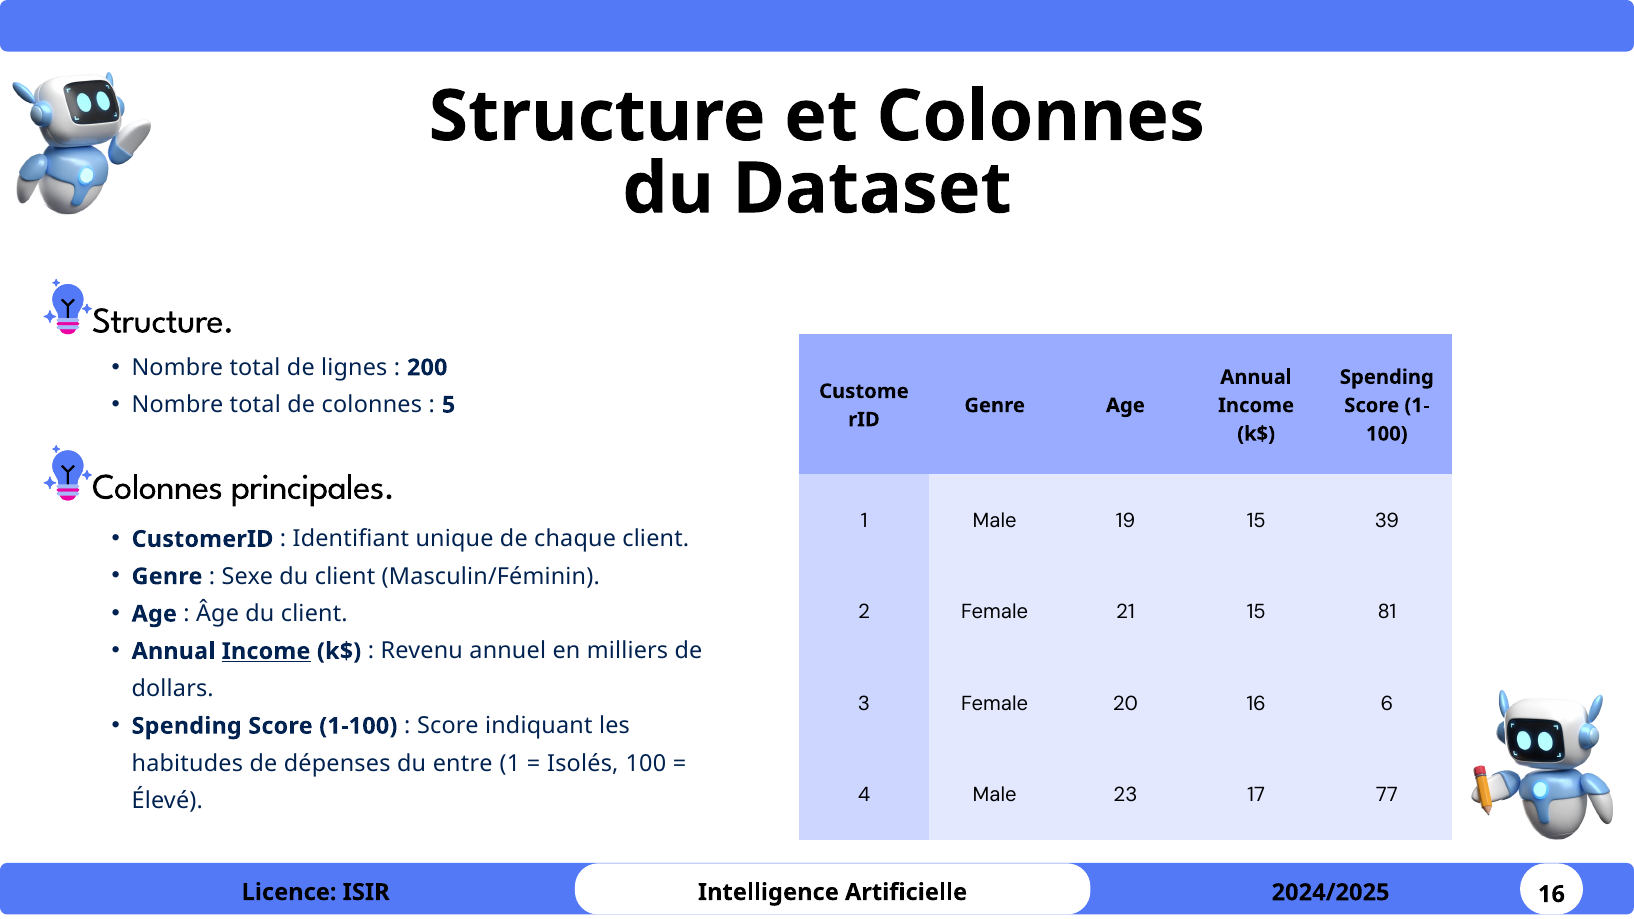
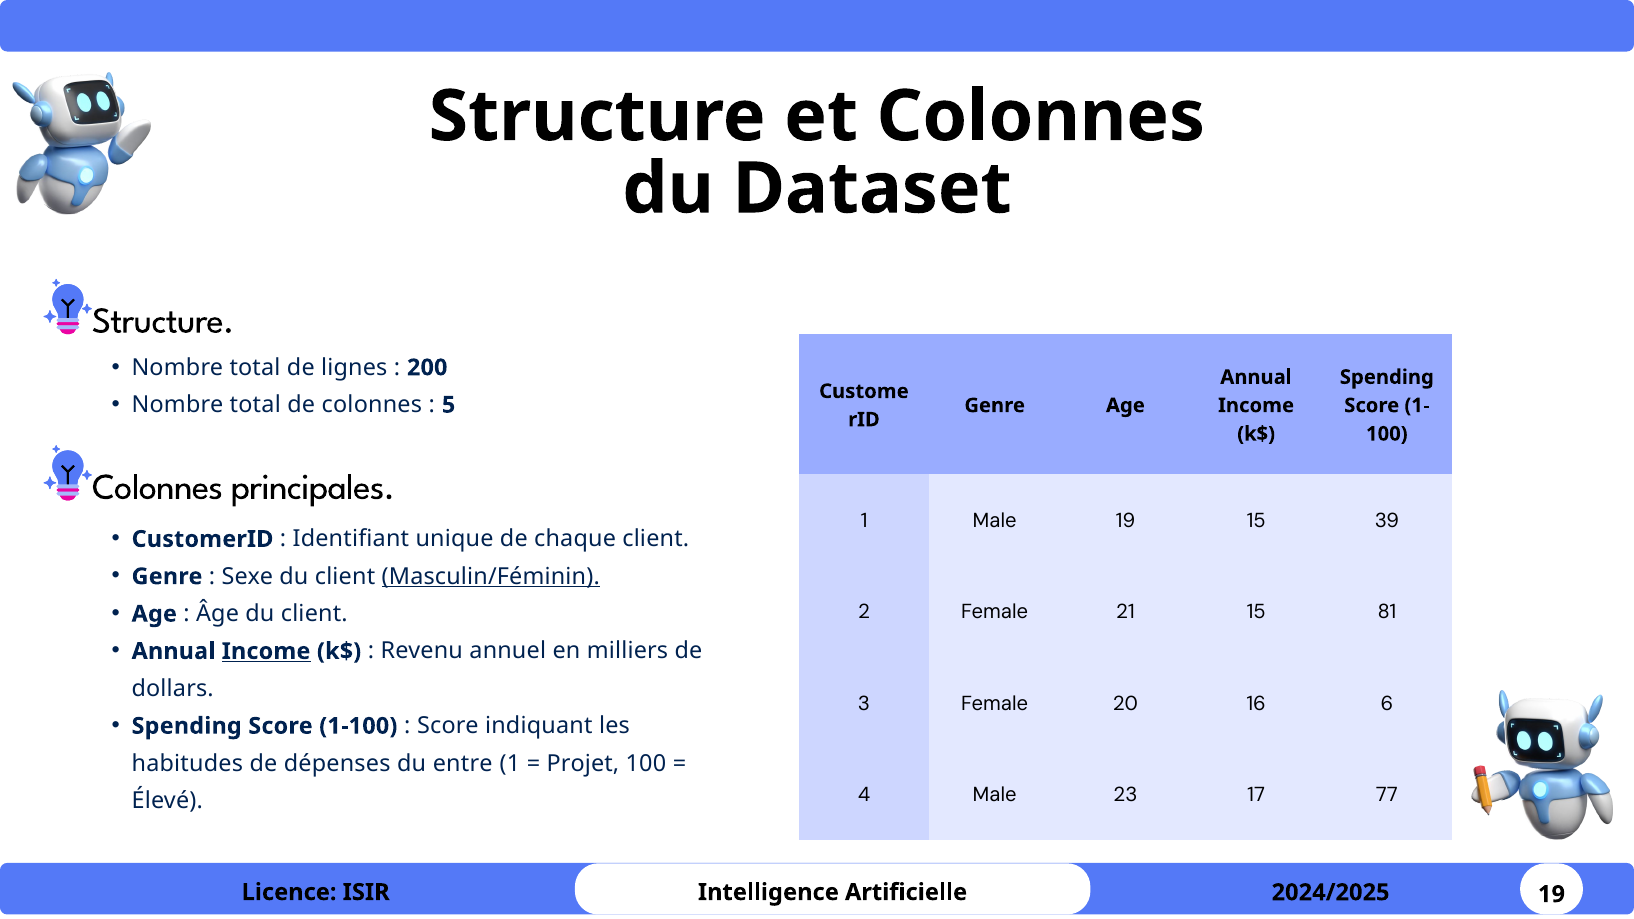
Masculin/Féminin underline: none -> present
Isolés: Isolés -> Projet
2024/2025 16: 16 -> 19
